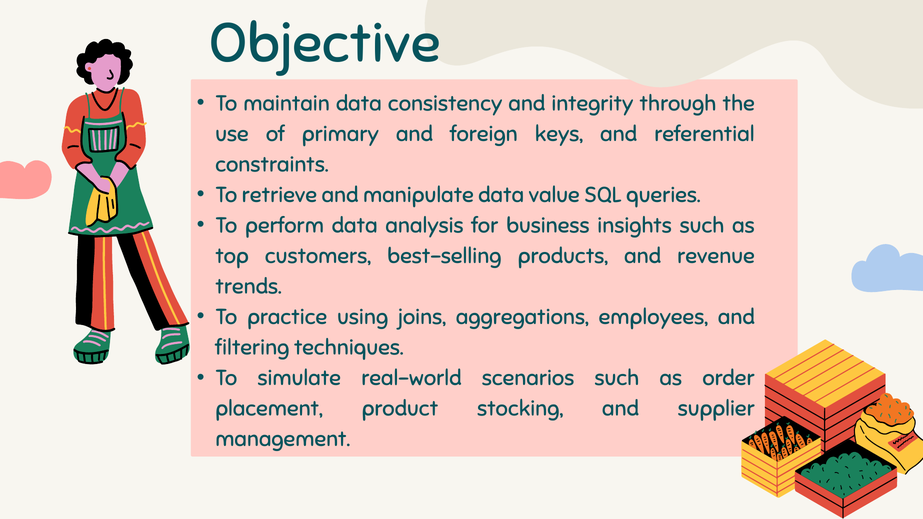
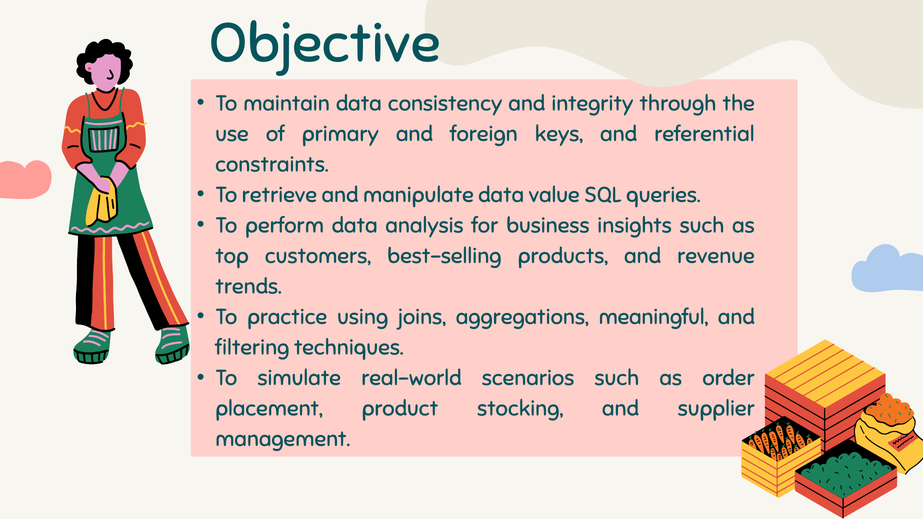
employees: employees -> meaningful
